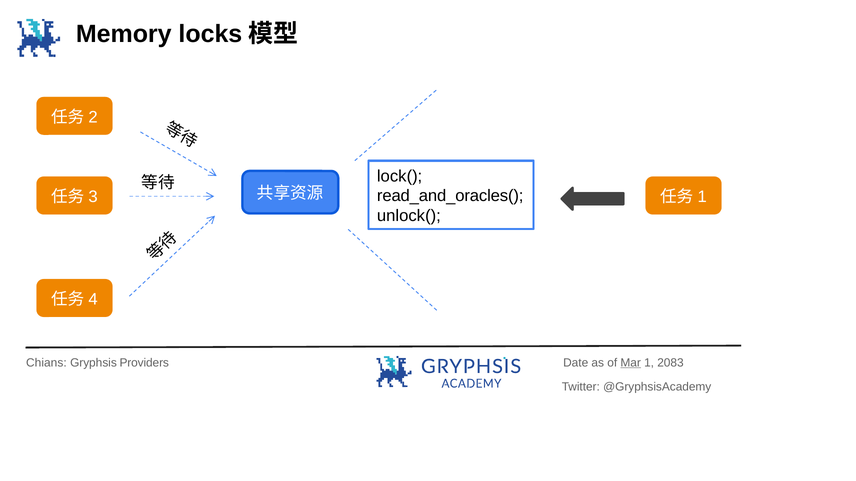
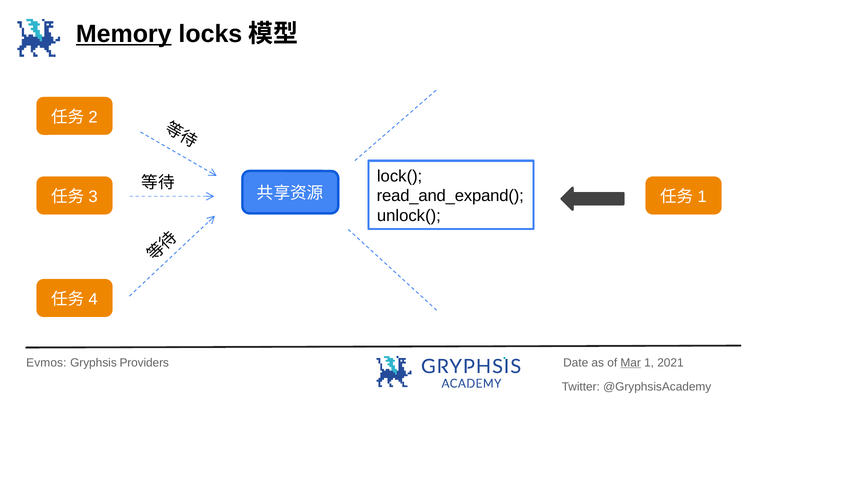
Memory underline: none -> present
read_and_oracles(: read_and_oracles( -> read_and_expand(
Chians: Chians -> Evmos
2083: 2083 -> 2021
